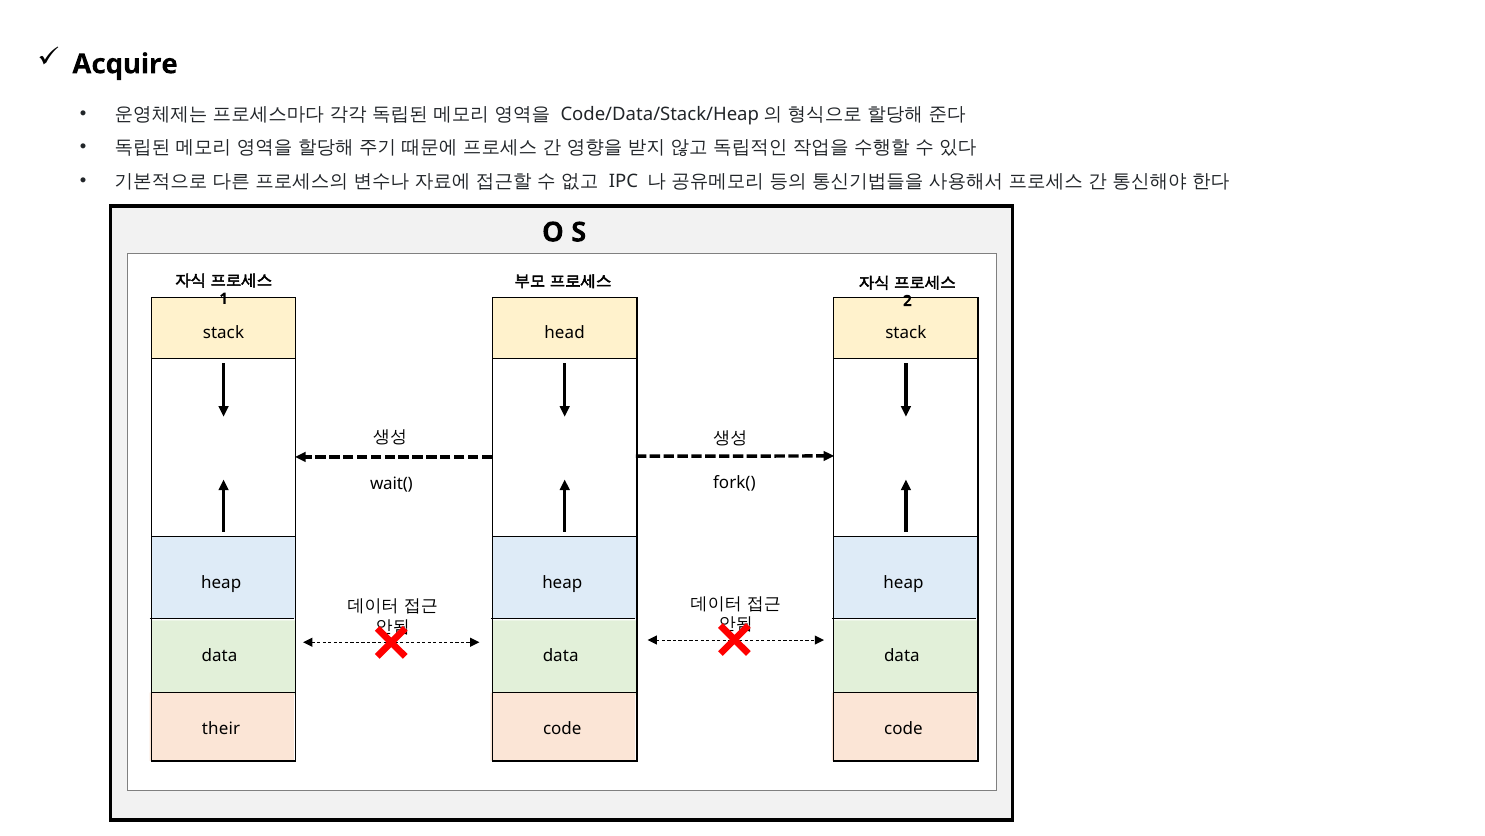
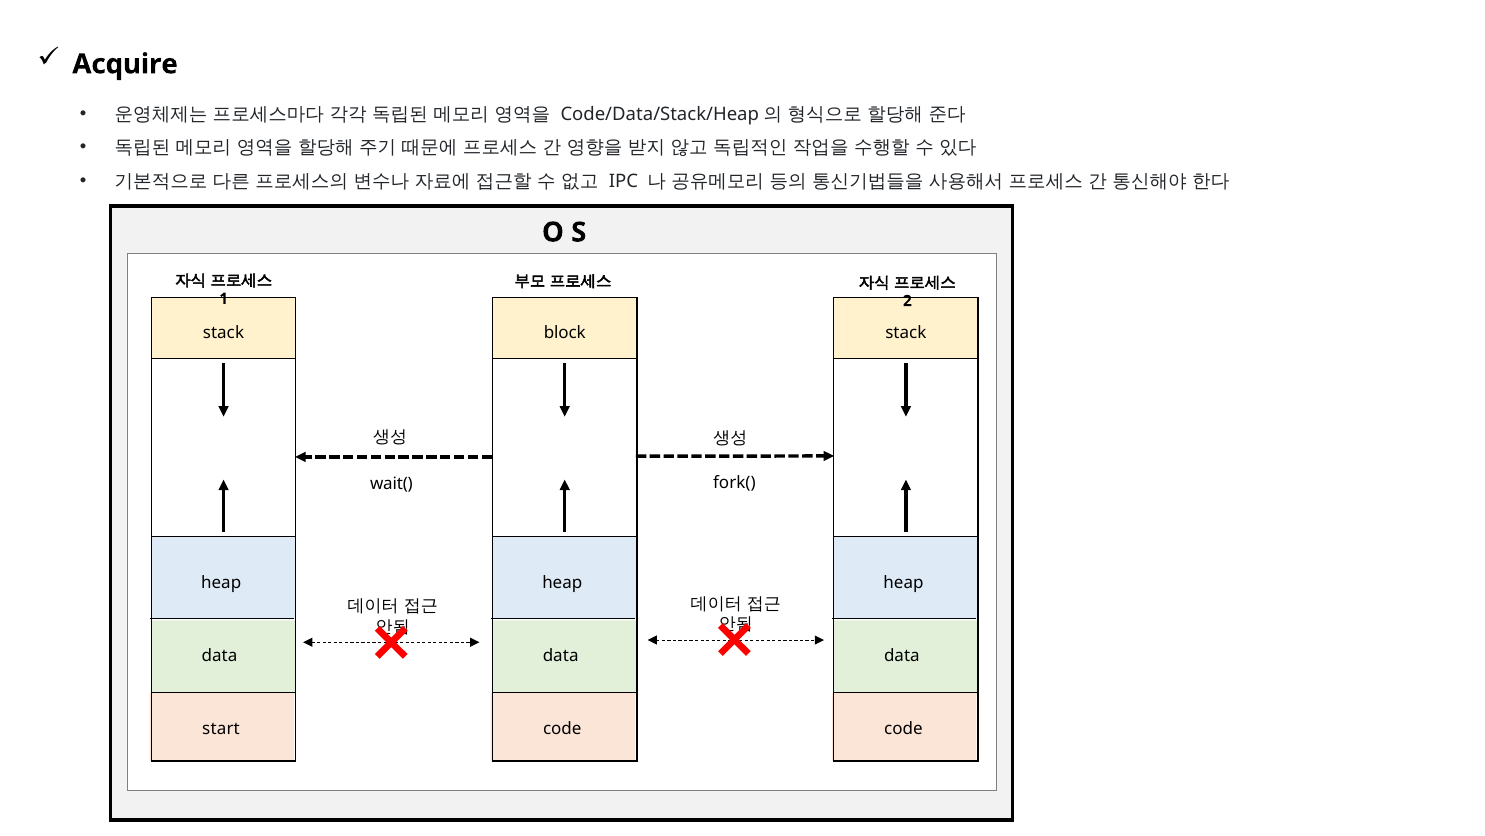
head: head -> block
their: their -> start
